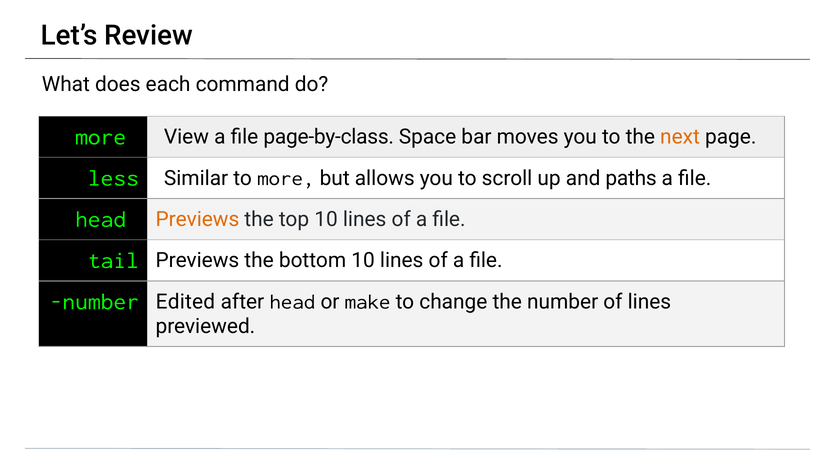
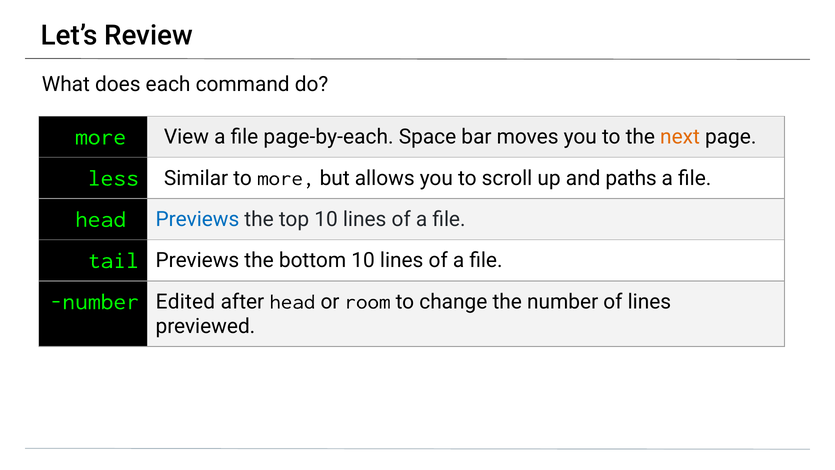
page-by-class: page-by-class -> page-by-each
Previews at (197, 219) colour: orange -> blue
make: make -> room
